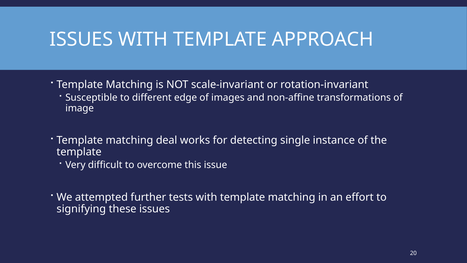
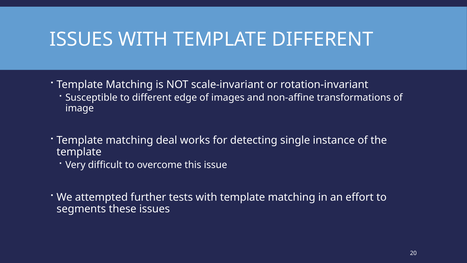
TEMPLATE APPROACH: APPROACH -> DIFFERENT
signifying: signifying -> segments
